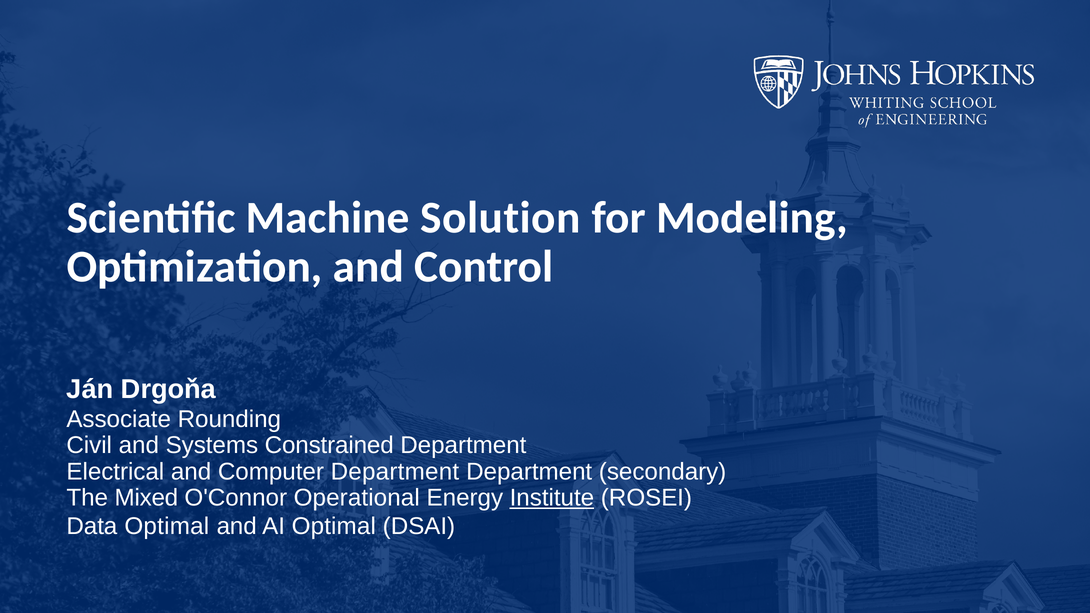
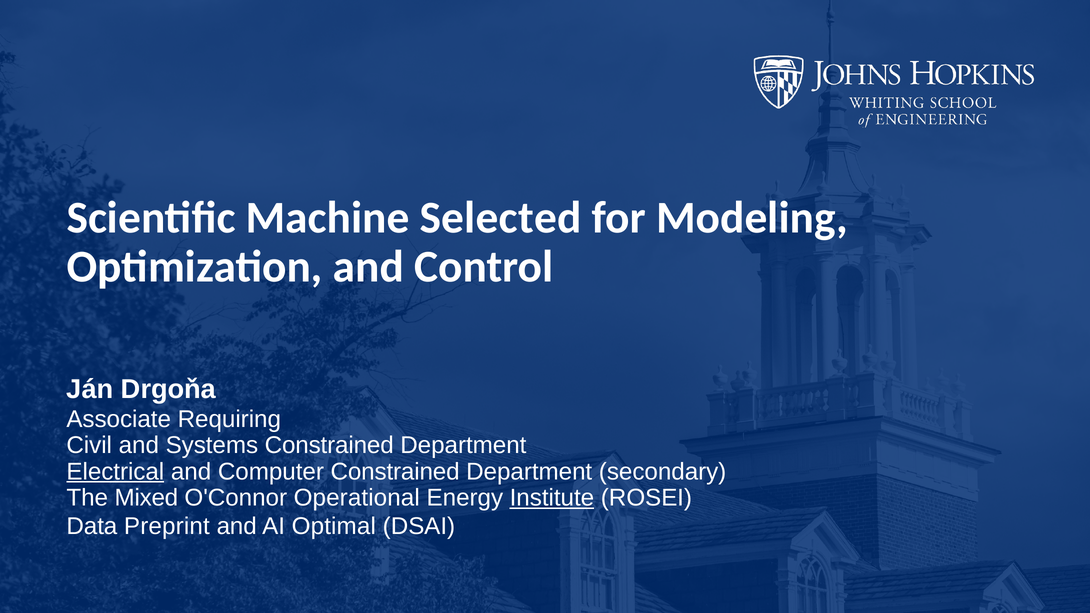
Solution: Solution -> Selected
Rounding: Rounding -> Requiring
Electrical underline: none -> present
Computer Department: Department -> Constrained
Data Optimal: Optimal -> Preprint
